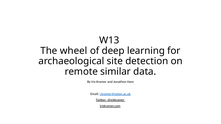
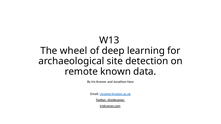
similar: similar -> known
